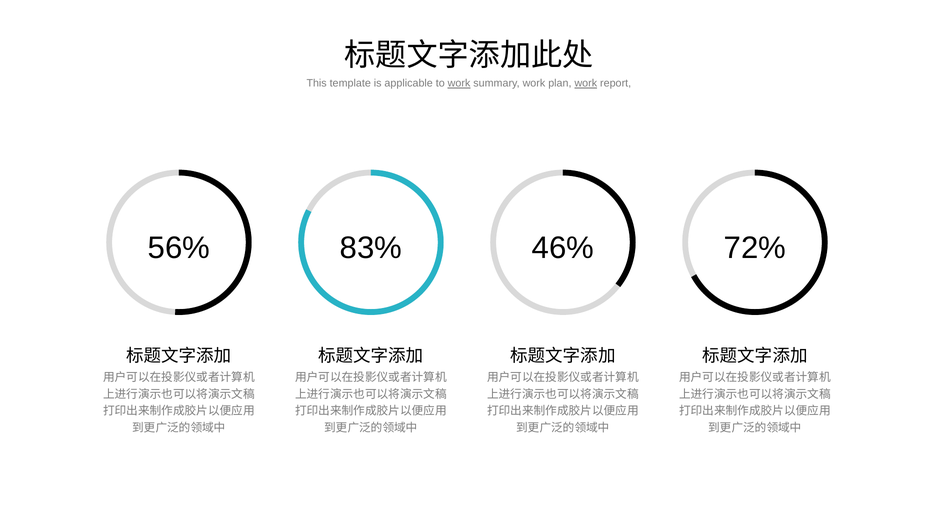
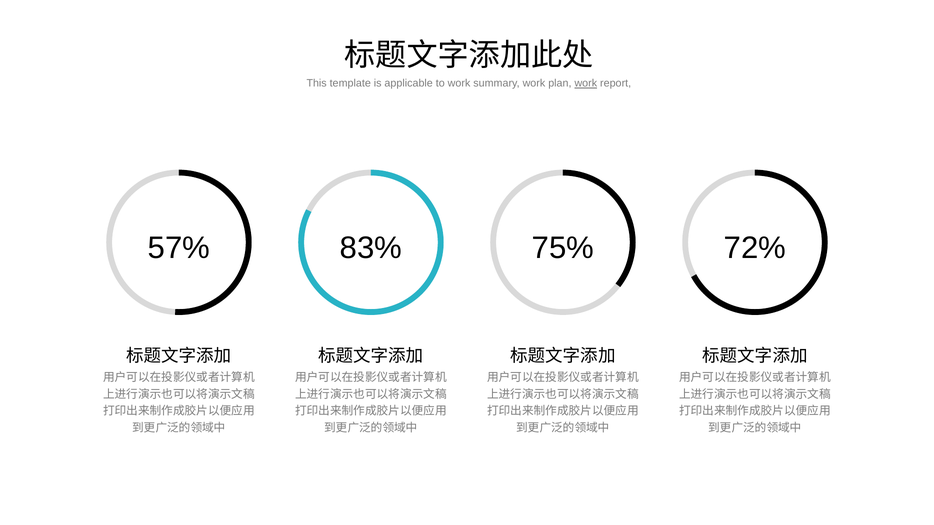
work at (459, 83) underline: present -> none
56%: 56% -> 57%
46%: 46% -> 75%
